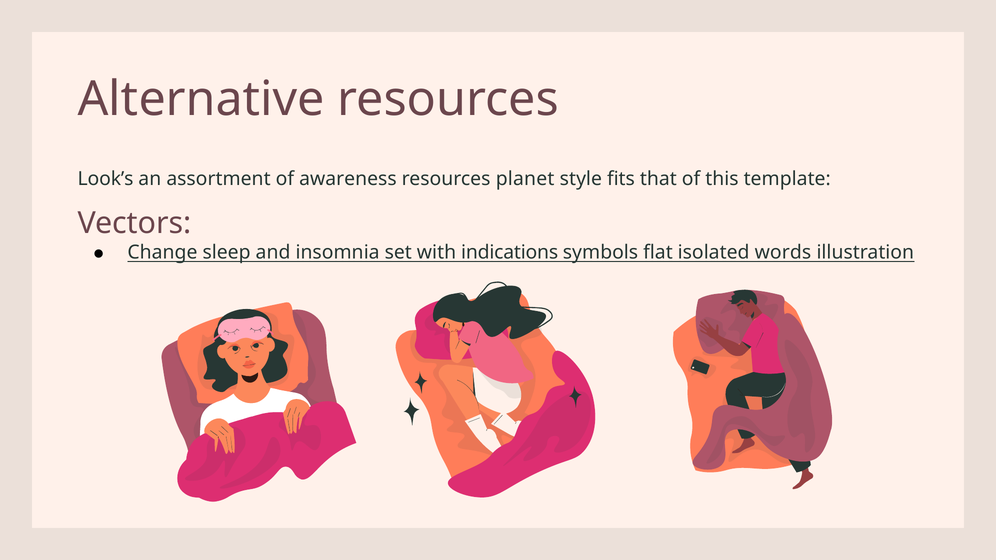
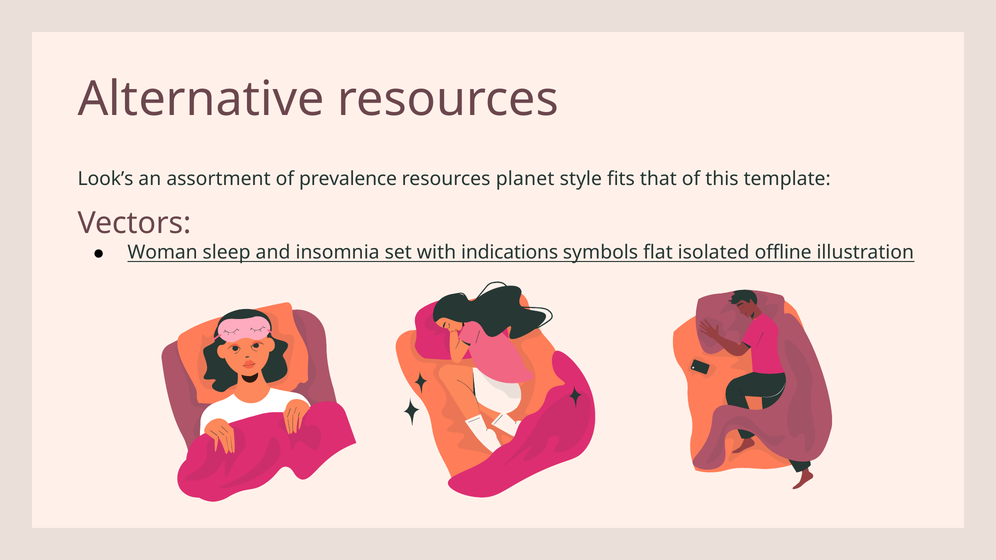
awareness: awareness -> prevalence
Change: Change -> Woman
words: words -> offline
